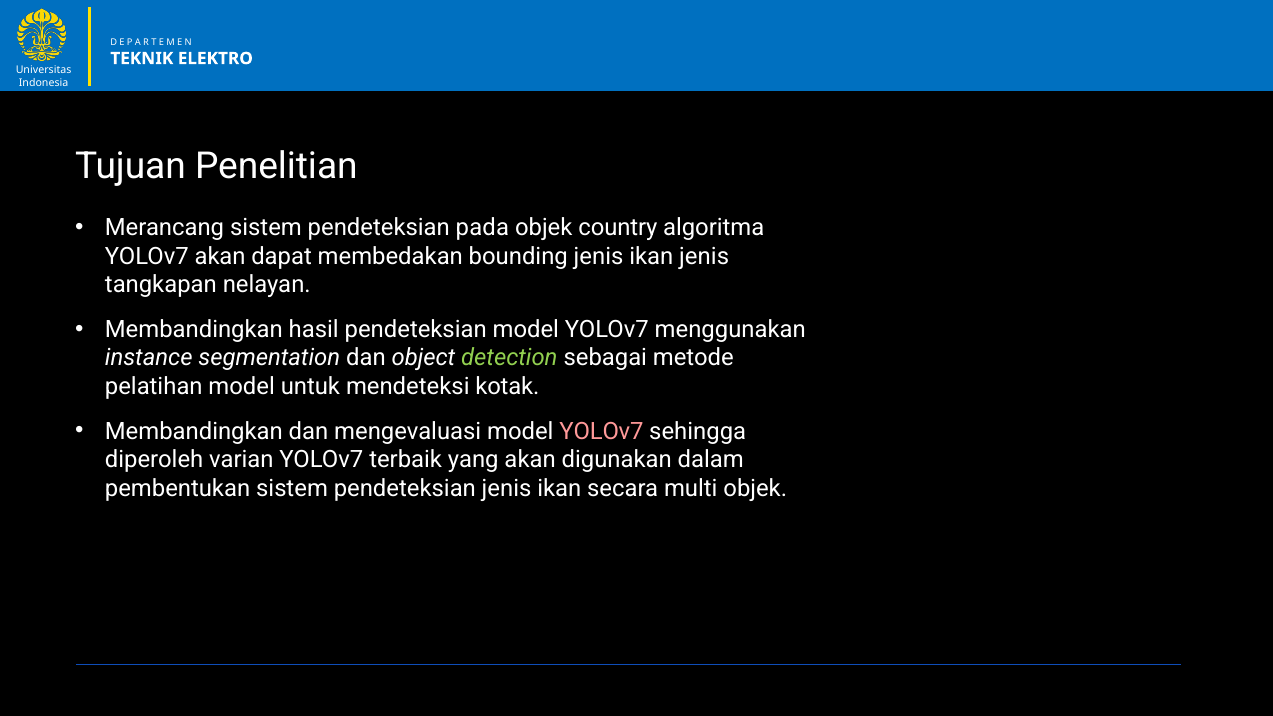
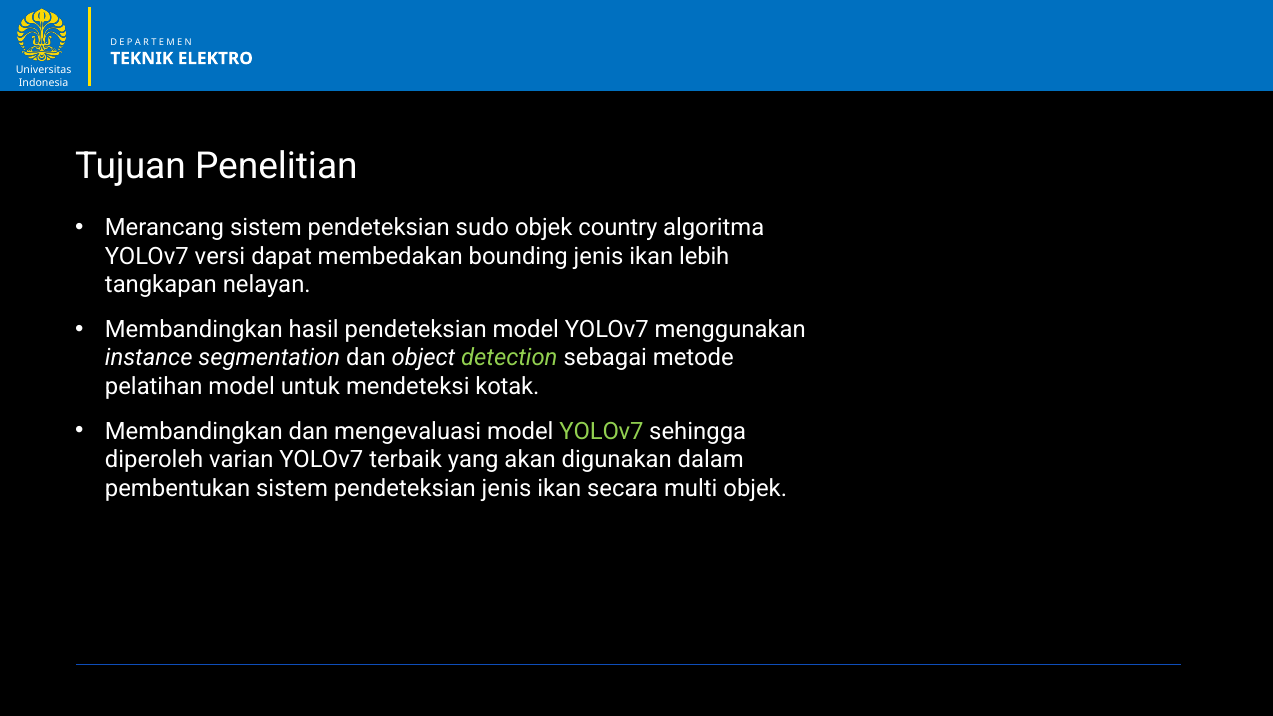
pada: pada -> sudo
YOLOv7 akan: akan -> versi
ikan jenis: jenis -> lebih
YOLOv7 at (601, 431) colour: pink -> light green
